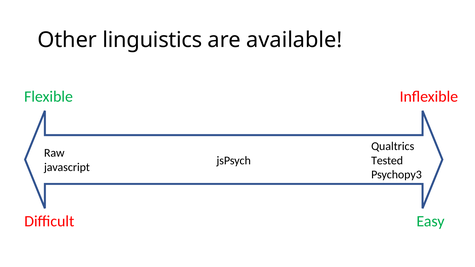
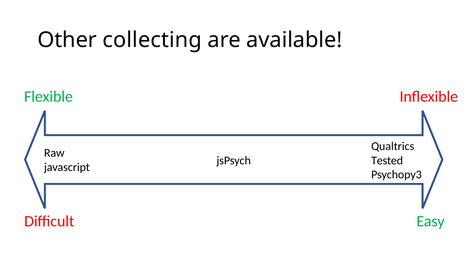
linguistics: linguistics -> collecting
